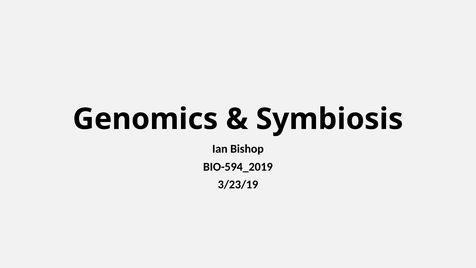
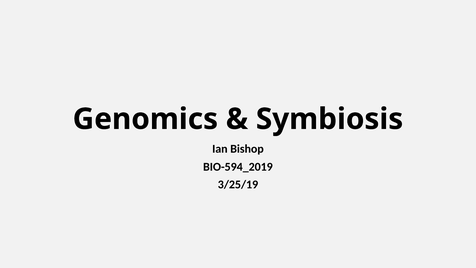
3/23/19: 3/23/19 -> 3/25/19
